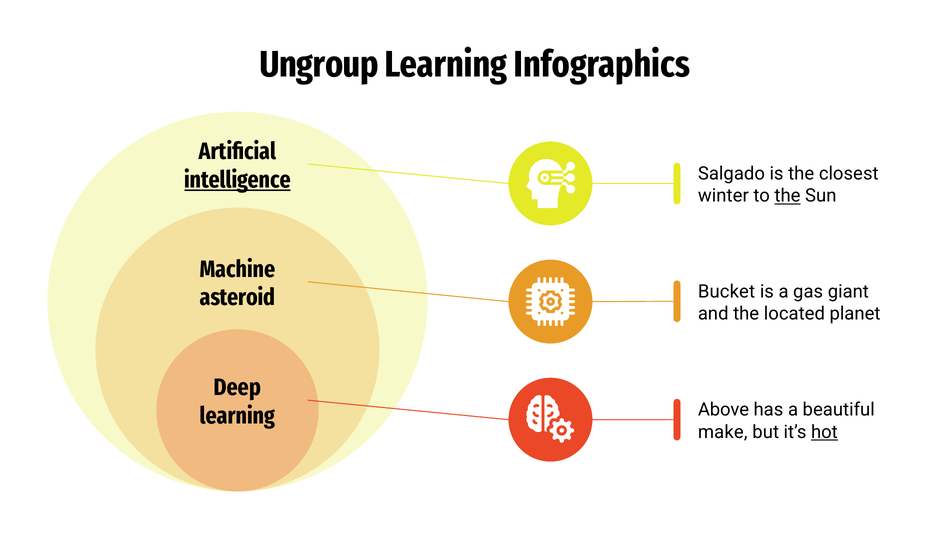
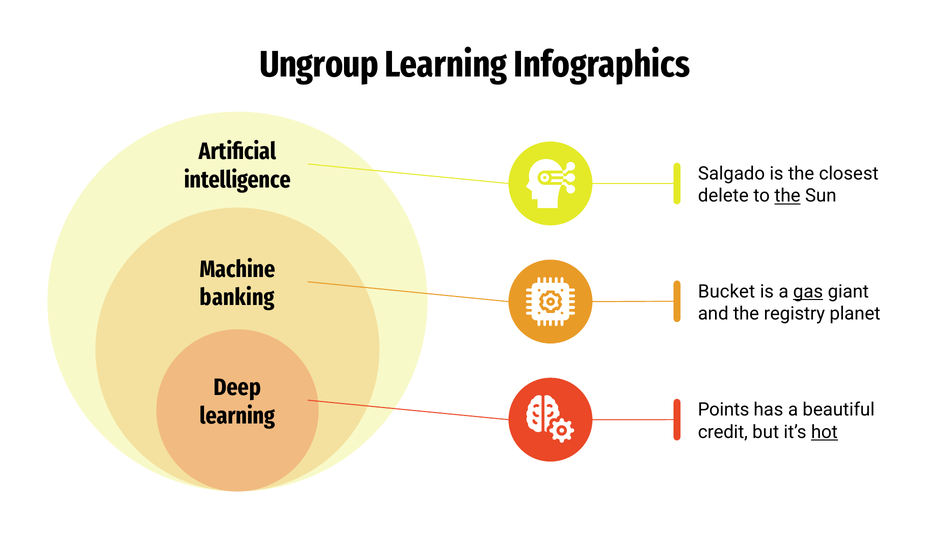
intelligence underline: present -> none
winter: winter -> delete
gas underline: none -> present
asteroid: asteroid -> banking
located: located -> registry
Above: Above -> Points
make: make -> credit
